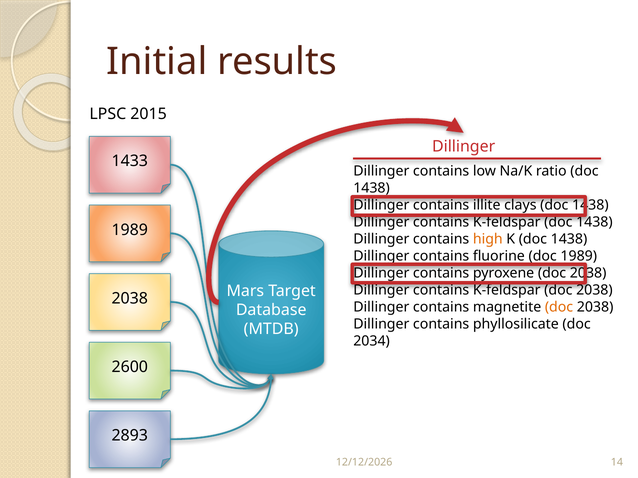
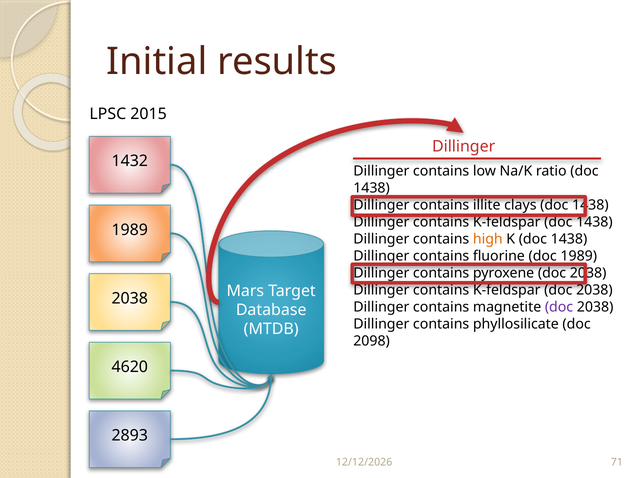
1433: 1433 -> 1432
doc at (559, 307) colour: orange -> purple
2034: 2034 -> 2098
2600: 2600 -> 4620
14: 14 -> 71
